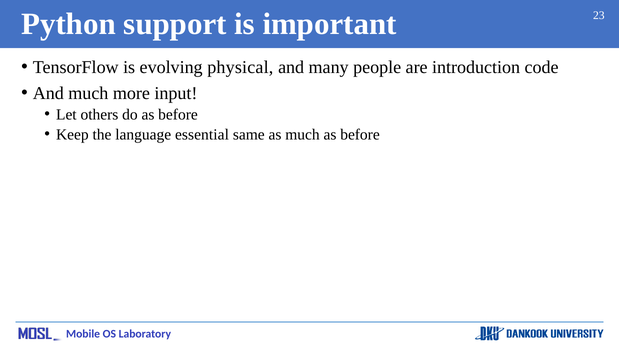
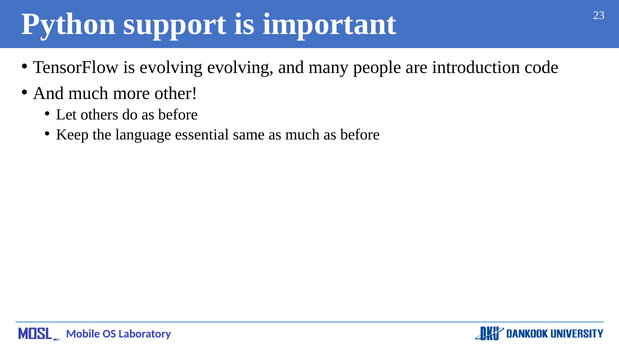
evolving physical: physical -> evolving
input: input -> other
